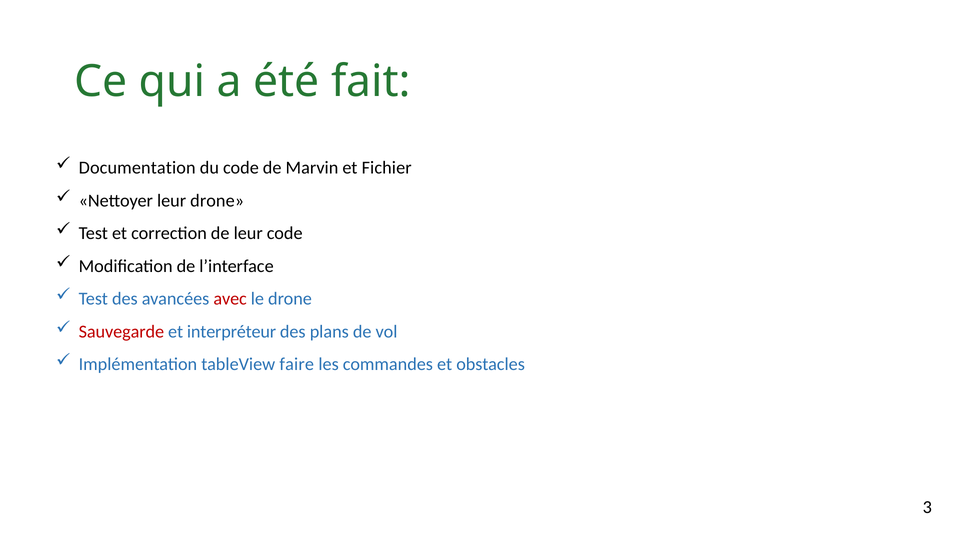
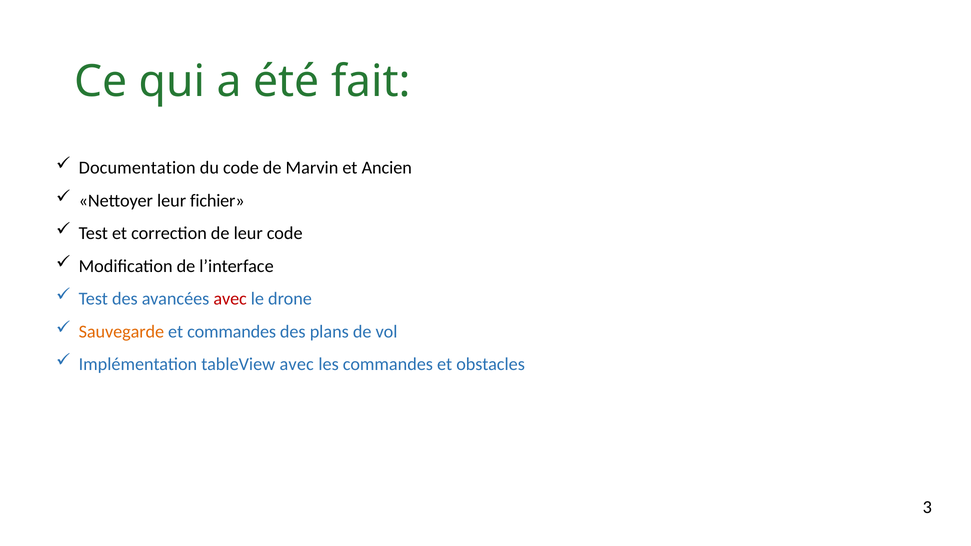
Fichier: Fichier -> Ancien
leur drone: drone -> fichier
Sauvegarde colour: red -> orange
et interpréteur: interpréteur -> commandes
tableView faire: faire -> avec
